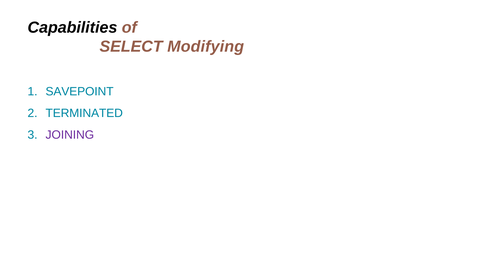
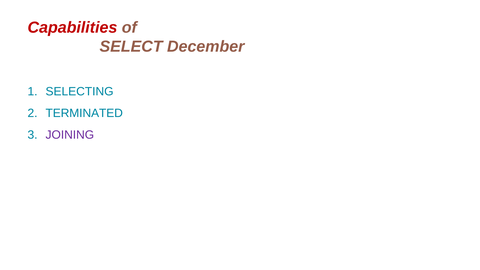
Capabilities colour: black -> red
Modifying: Modifying -> December
SAVEPOINT: SAVEPOINT -> SELECTING
